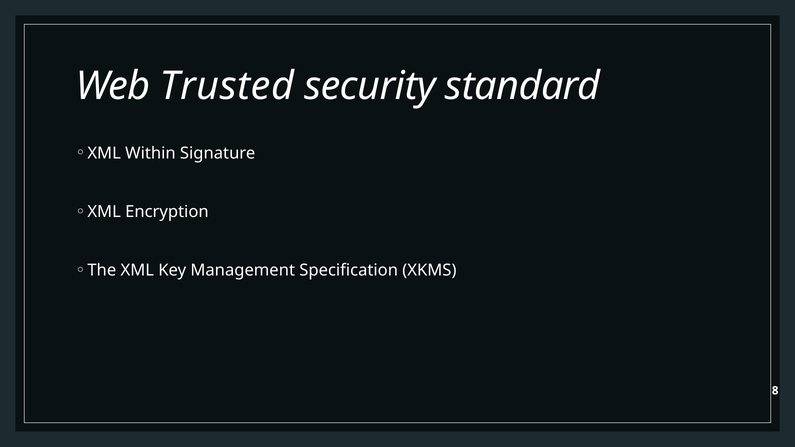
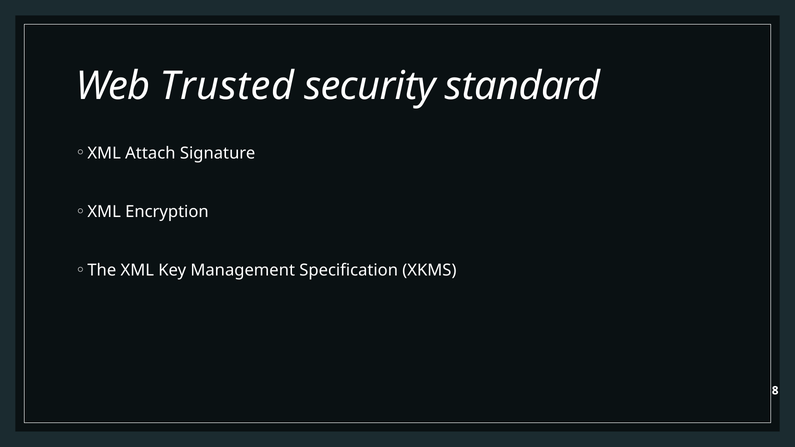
Within: Within -> Attach
